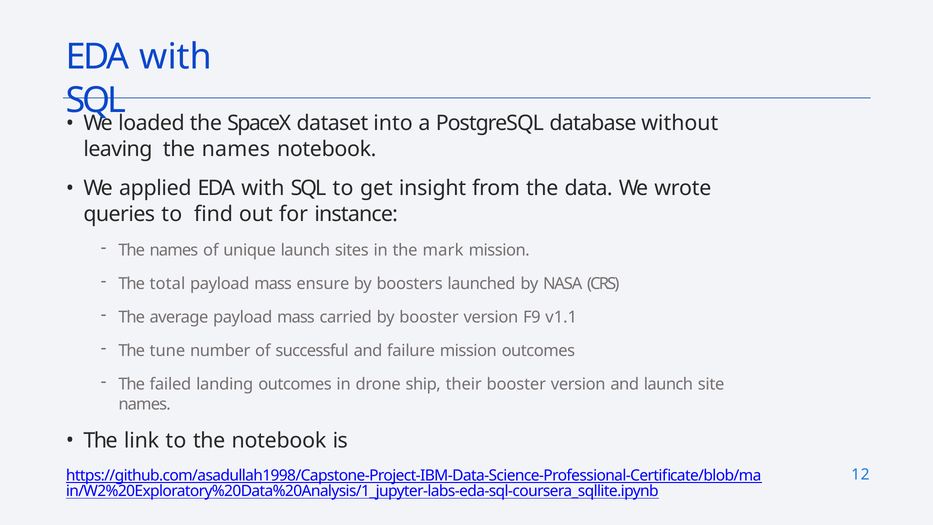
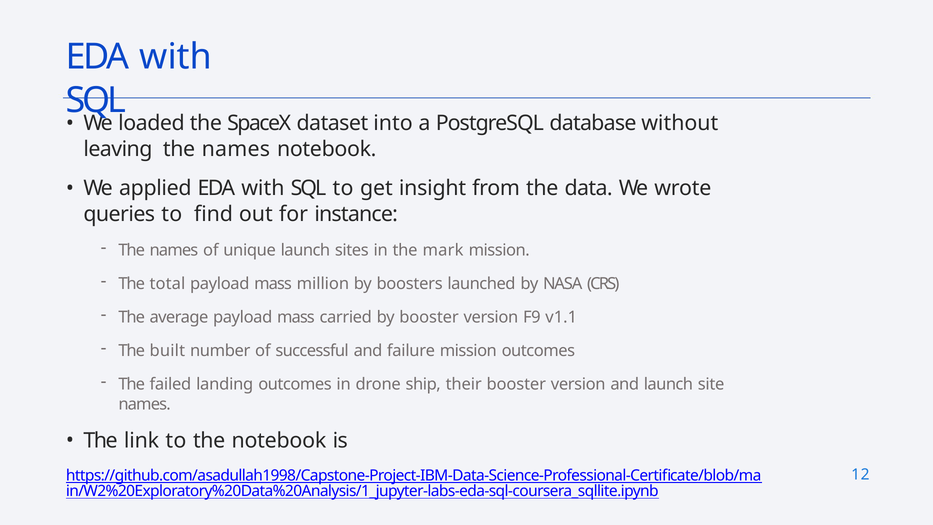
ensure: ensure -> million
tune: tune -> built
